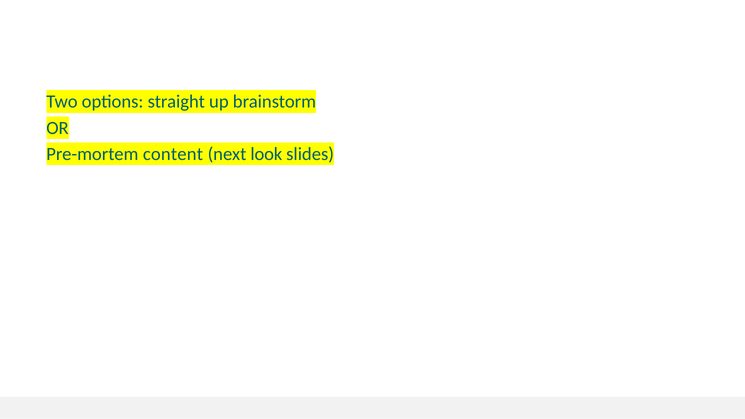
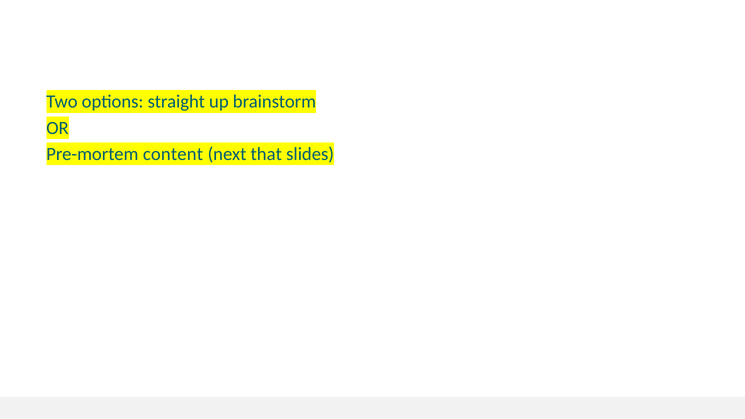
look: look -> that
